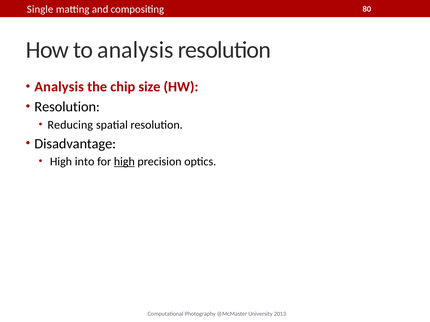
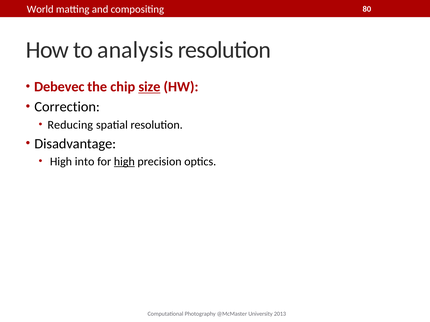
Single: Single -> World
Analysis at (59, 87): Analysis -> Debevec
size underline: none -> present
Resolution at (67, 107): Resolution -> Correction
